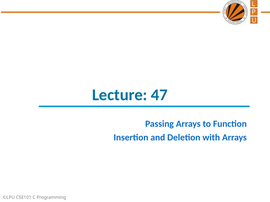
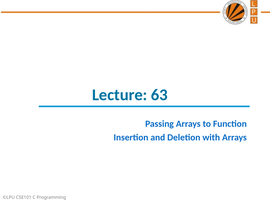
47: 47 -> 63
